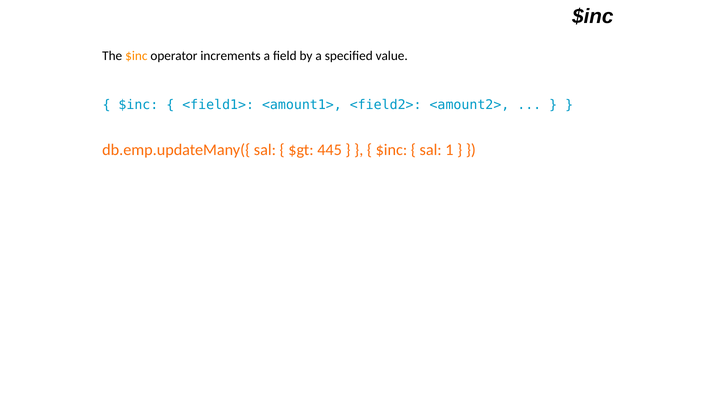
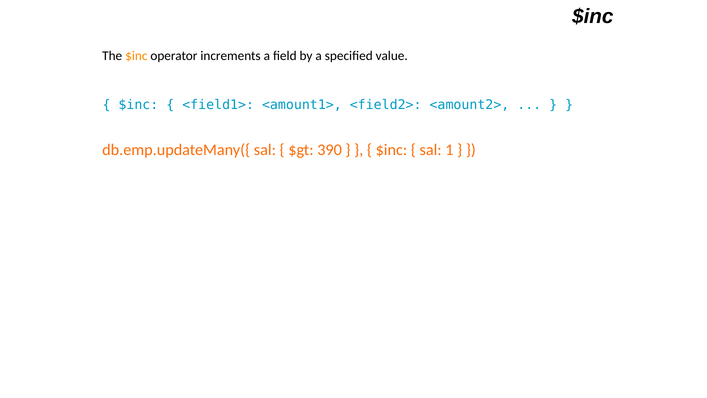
445: 445 -> 390
